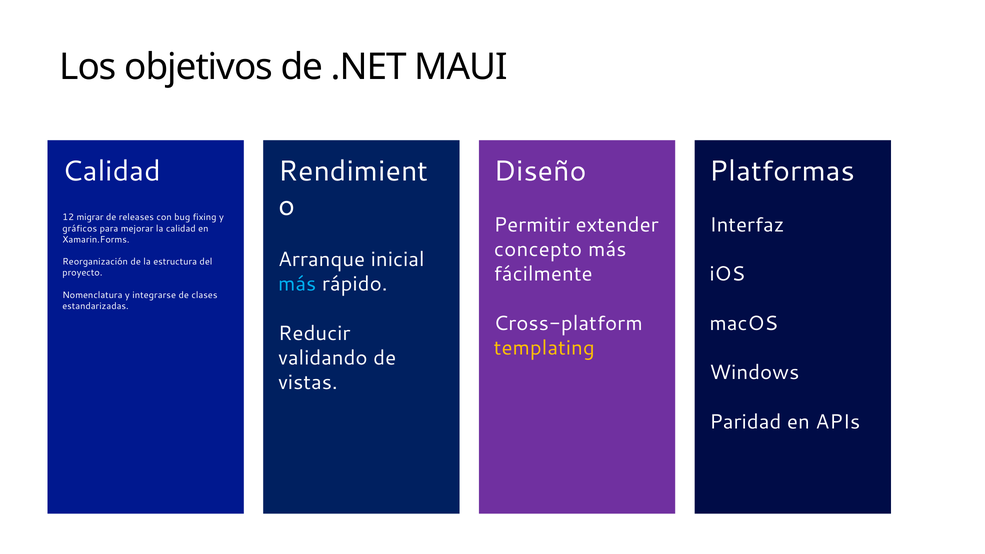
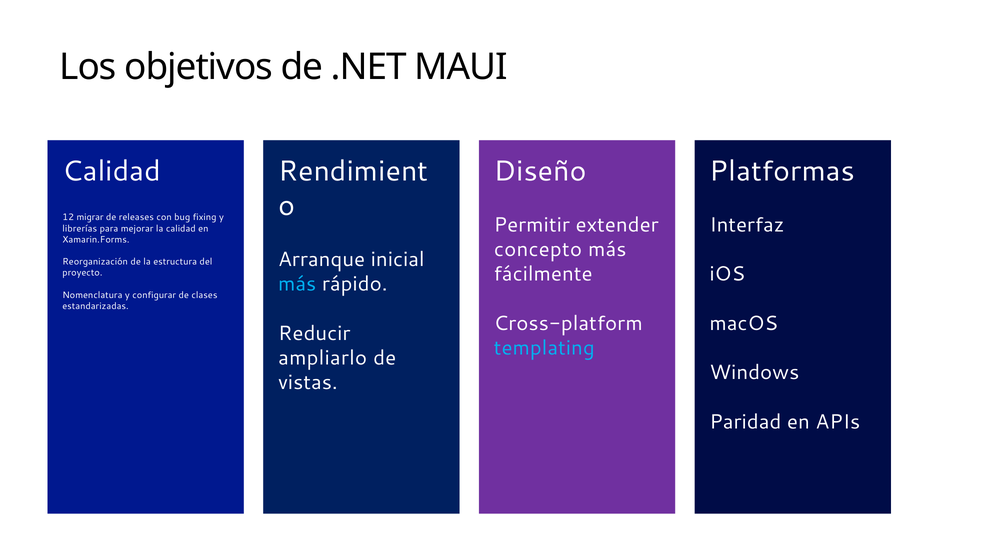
gráficos: gráficos -> librerías
integrarse: integrarse -> configurar
templating colour: yellow -> light blue
validando: validando -> ampliarlo
